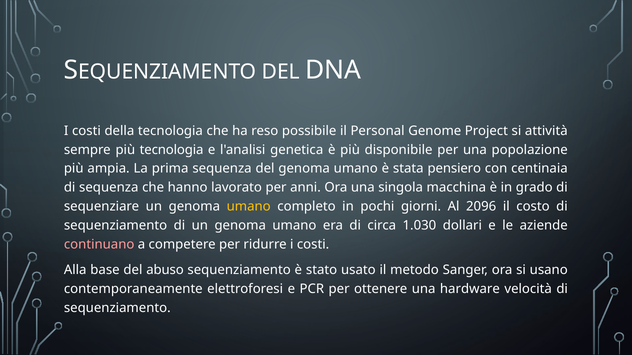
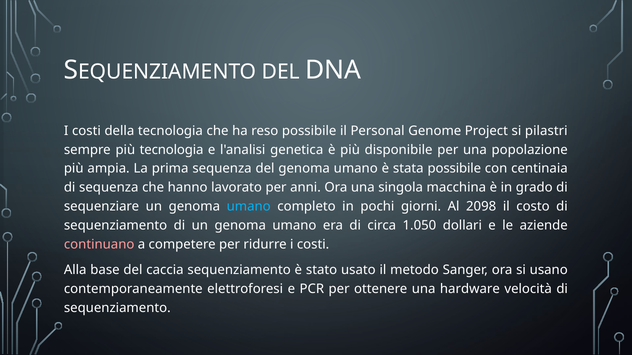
attività: attività -> pilastri
stata pensiero: pensiero -> possibile
umano at (249, 207) colour: yellow -> light blue
2096: 2096 -> 2098
1.030: 1.030 -> 1.050
abuso: abuso -> caccia
